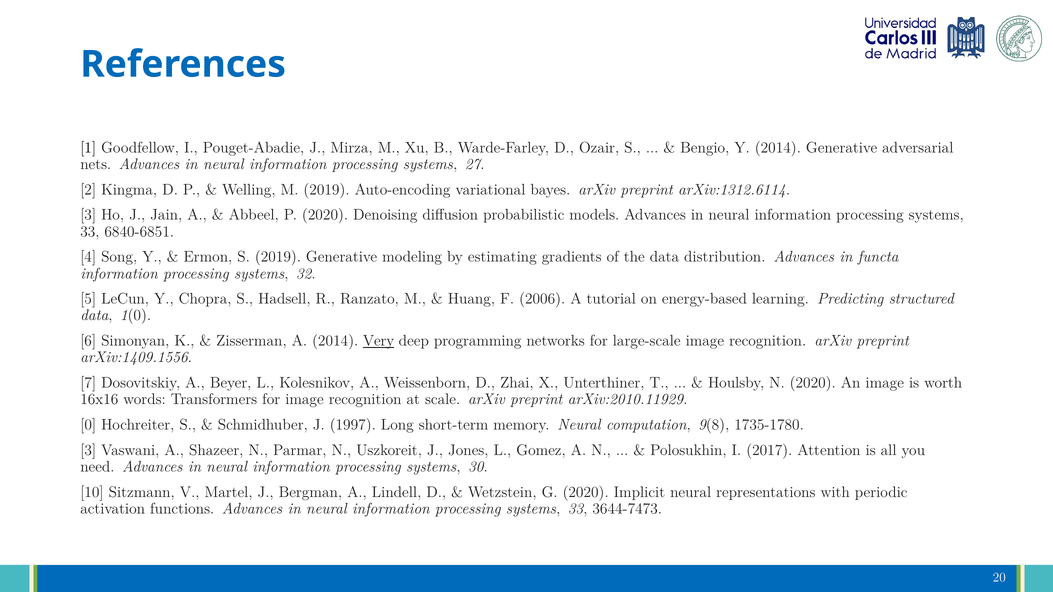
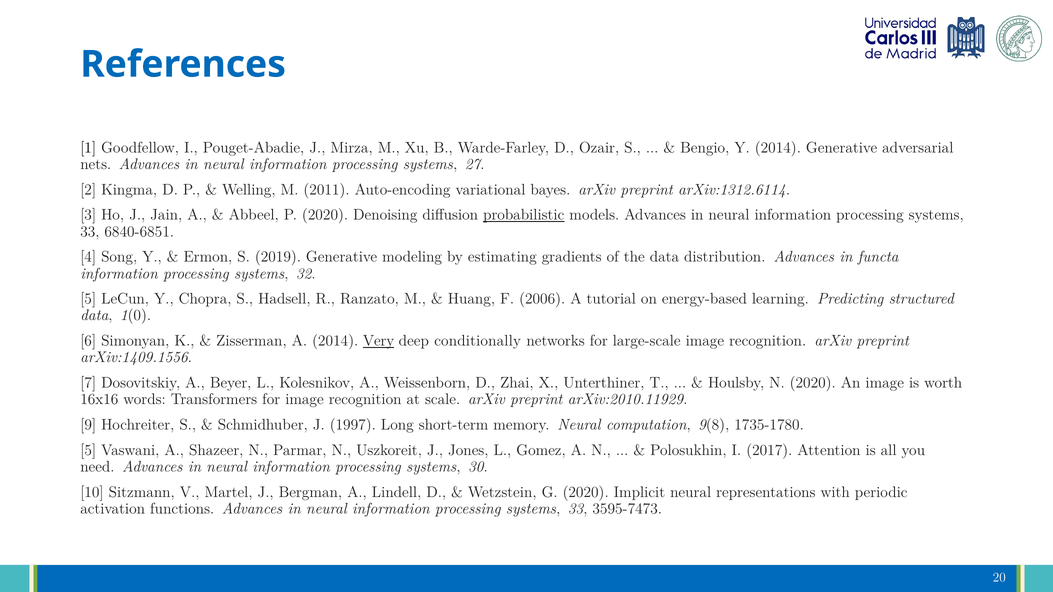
M 2019: 2019 -> 2011
probabilistic underline: none -> present
programming: programming -> conditionally
0: 0 -> 9
3 at (88, 450): 3 -> 5
3644-7473: 3644-7473 -> 3595-7473
